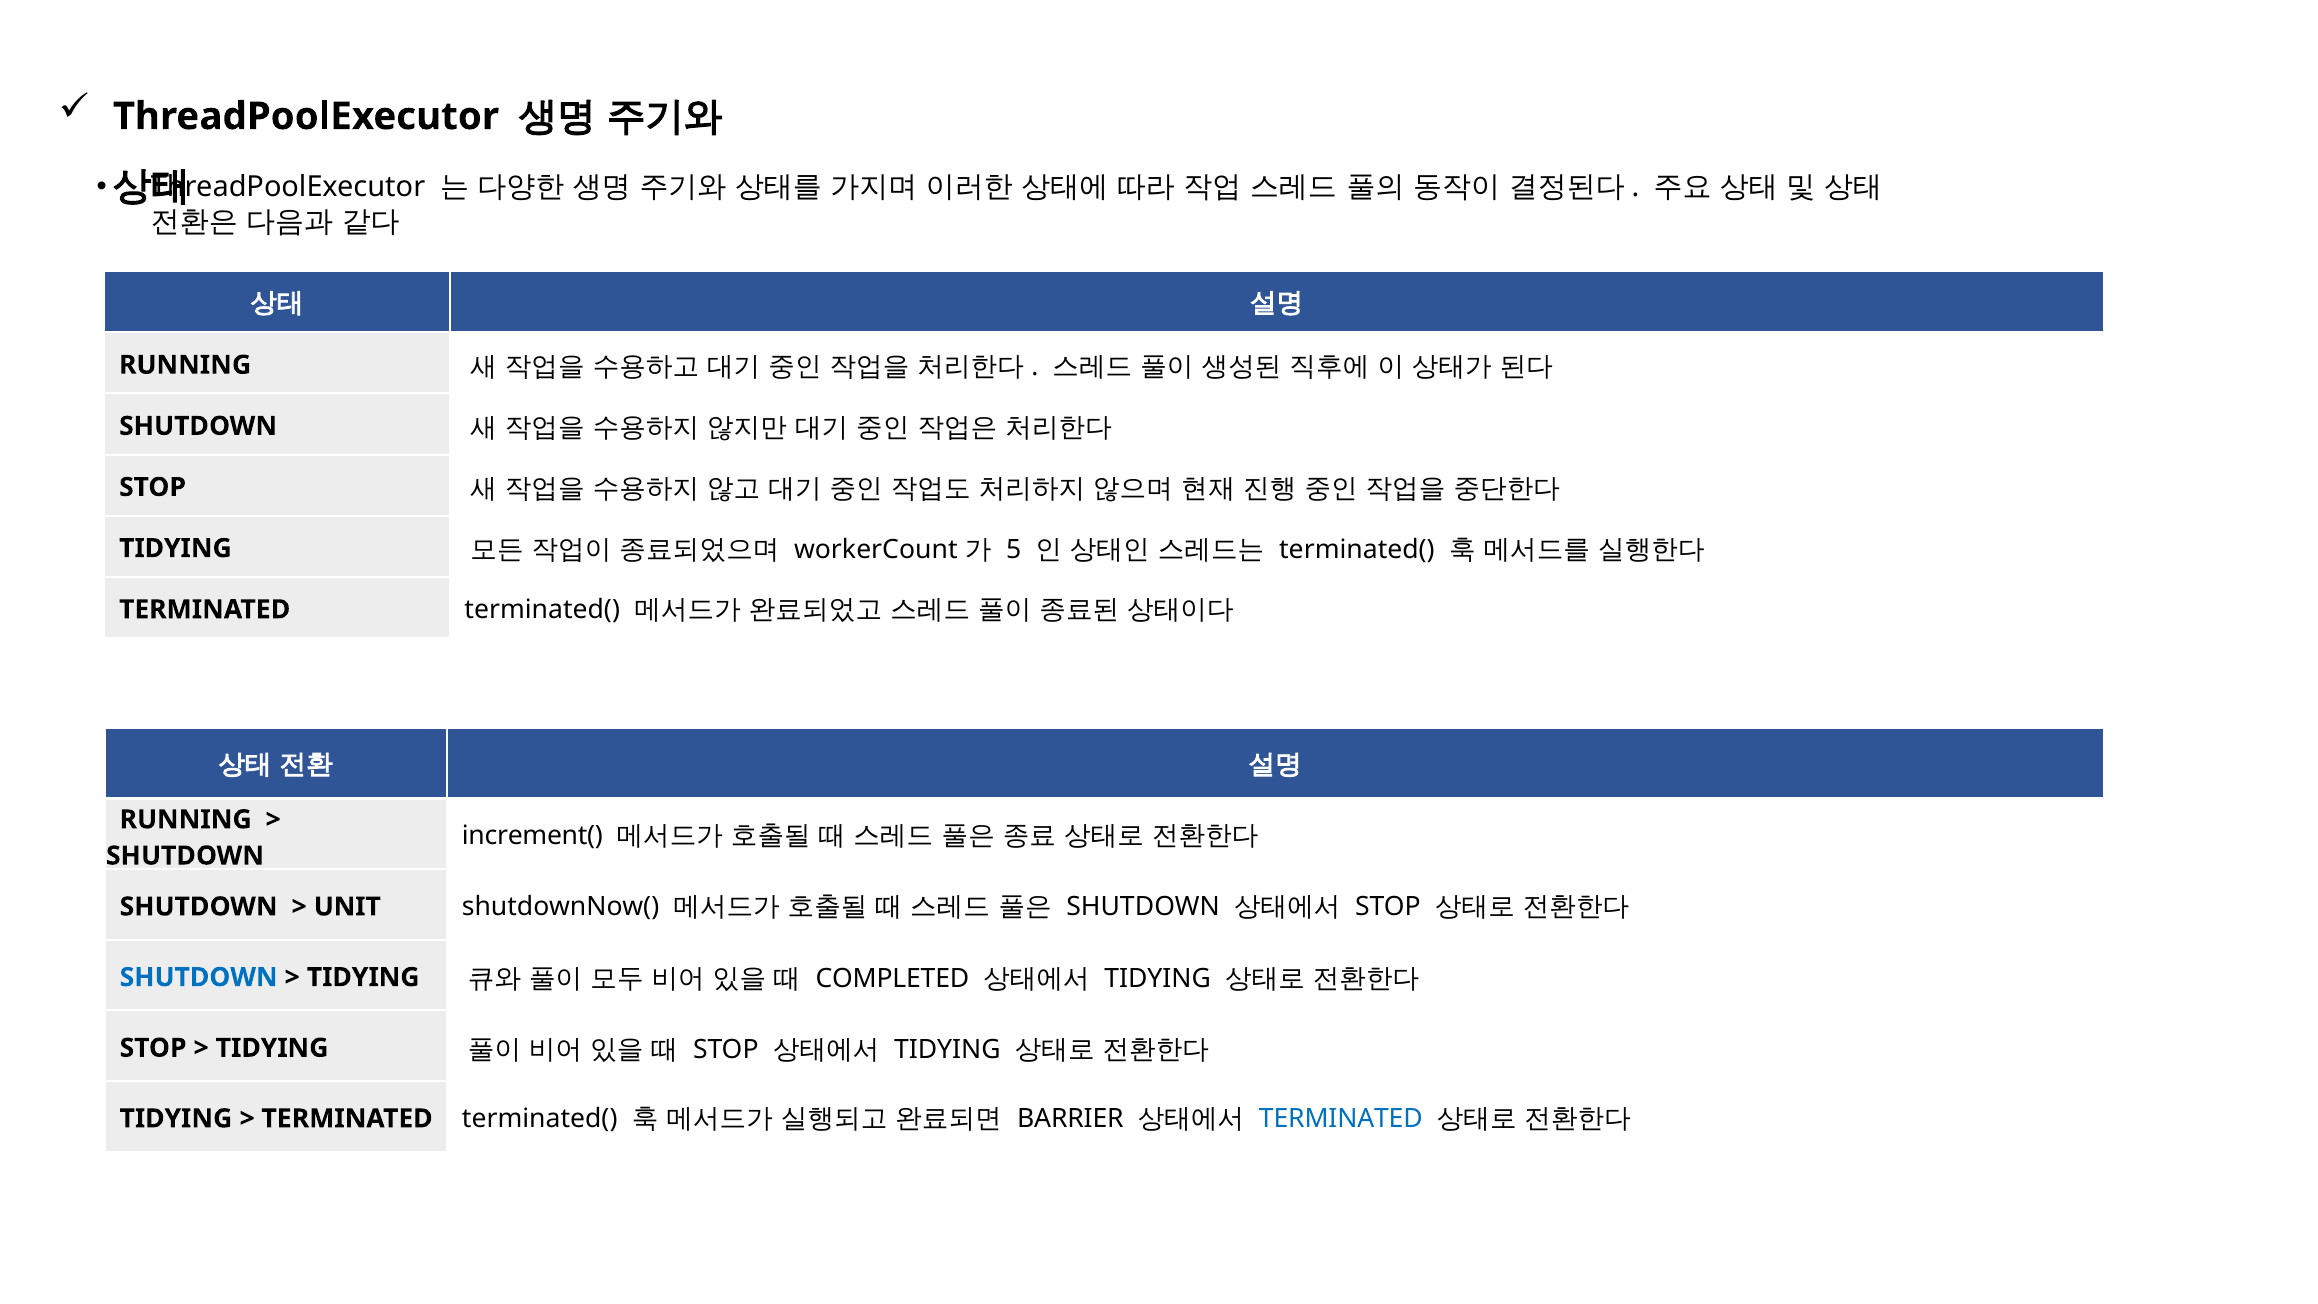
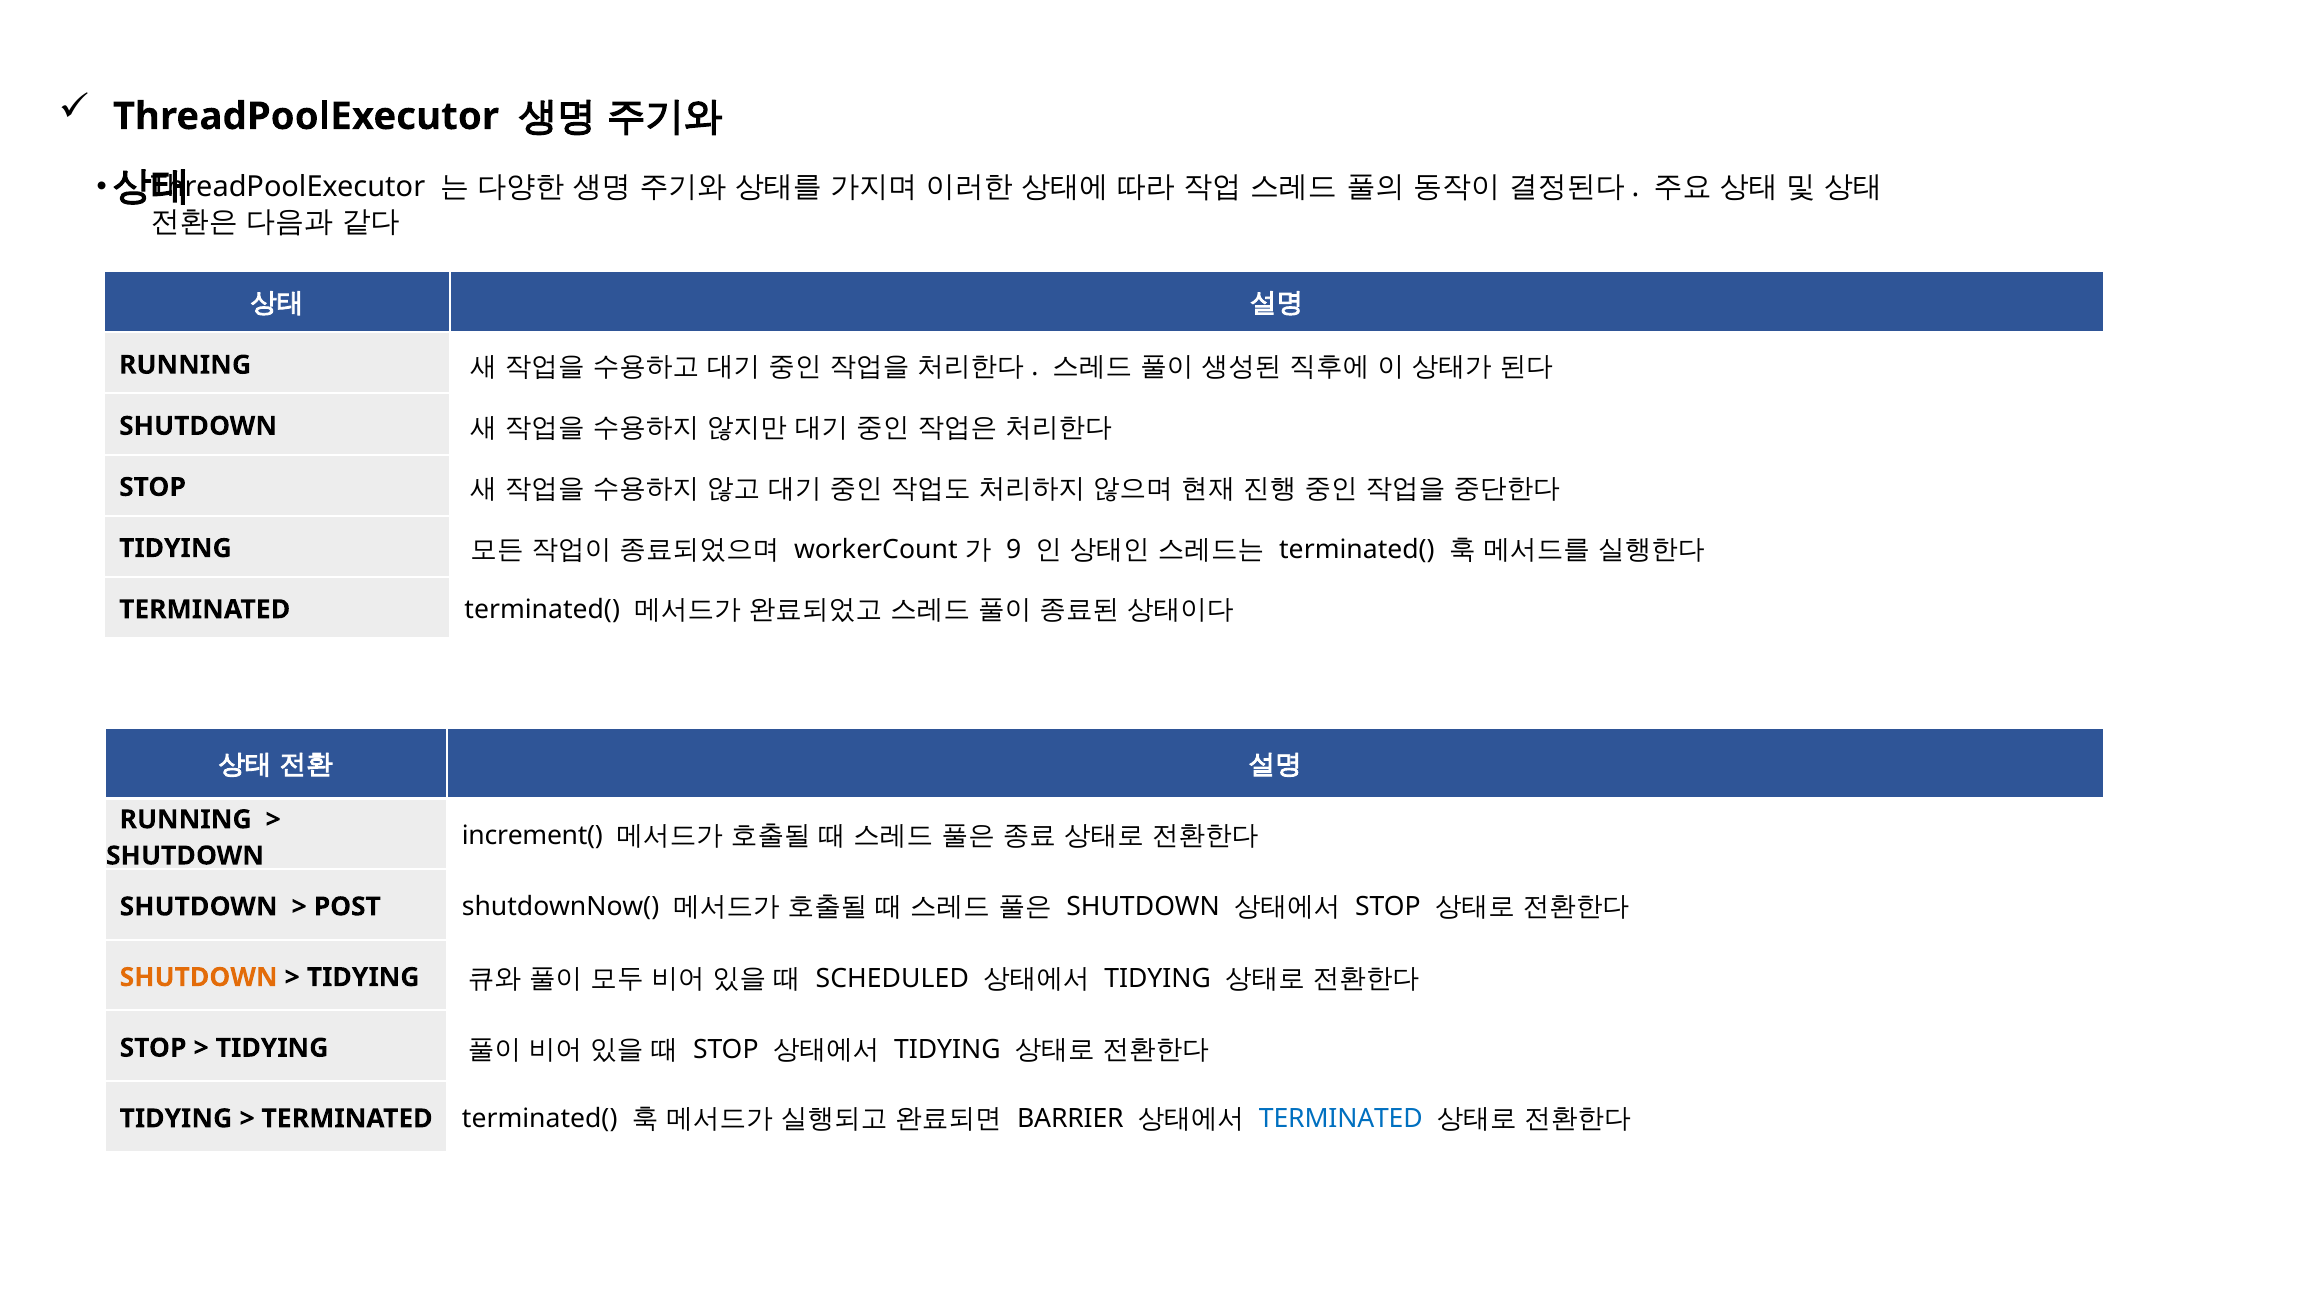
5: 5 -> 9
UNIT: UNIT -> POST
SHUTDOWN at (199, 977) colour: blue -> orange
COMPLETED: COMPLETED -> SCHEDULED
